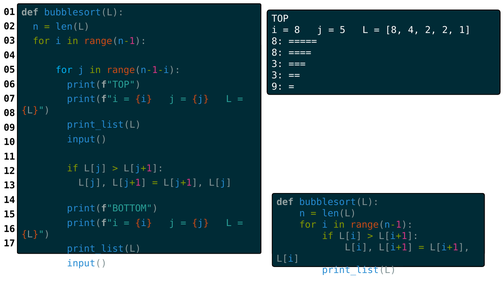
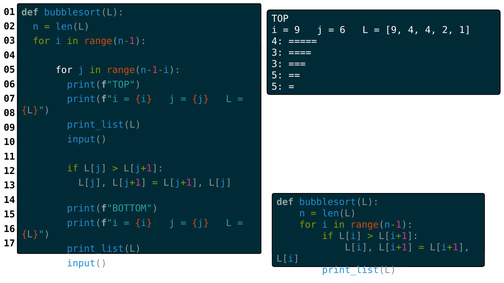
8 at (297, 30): 8 -> 9
5: 5 -> 6
8 at (394, 30): 8 -> 9
4 2: 2 -> 4
8 at (277, 42): 8 -> 4
8 at (277, 53): 8 -> 3
for at (64, 70) colour: light blue -> white
3 at (277, 76): 3 -> 5
9 at (277, 87): 9 -> 5
